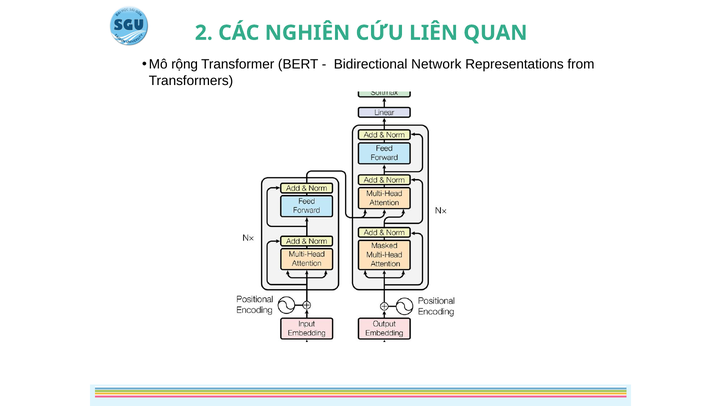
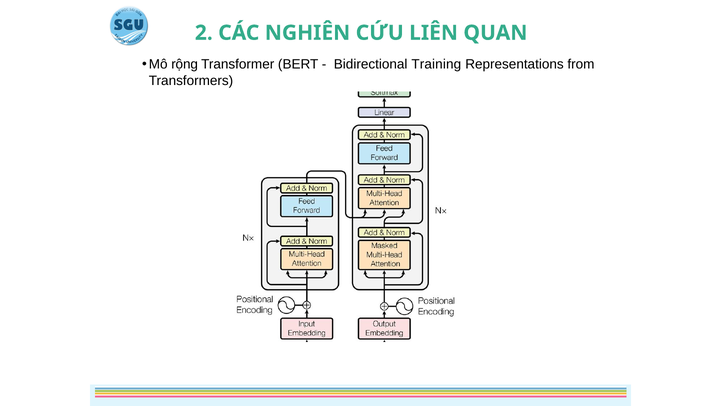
Network: Network -> Training
